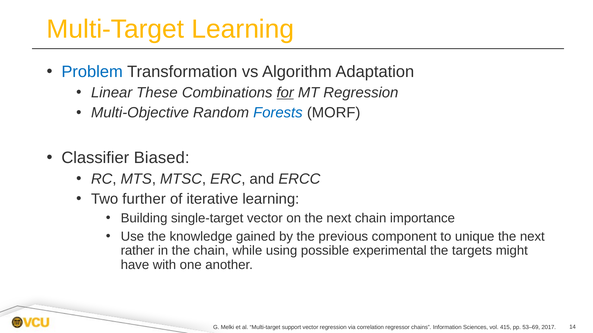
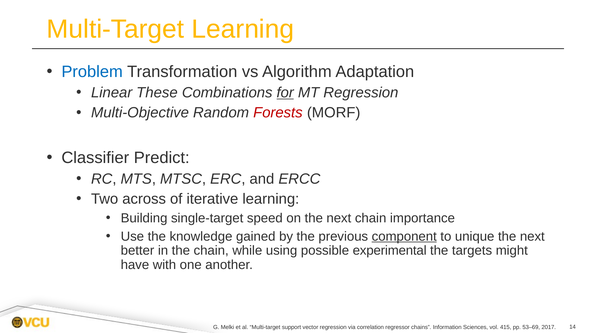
Forests colour: blue -> red
Biased: Biased -> Predict
further: further -> across
single-target vector: vector -> speed
component underline: none -> present
rather: rather -> better
